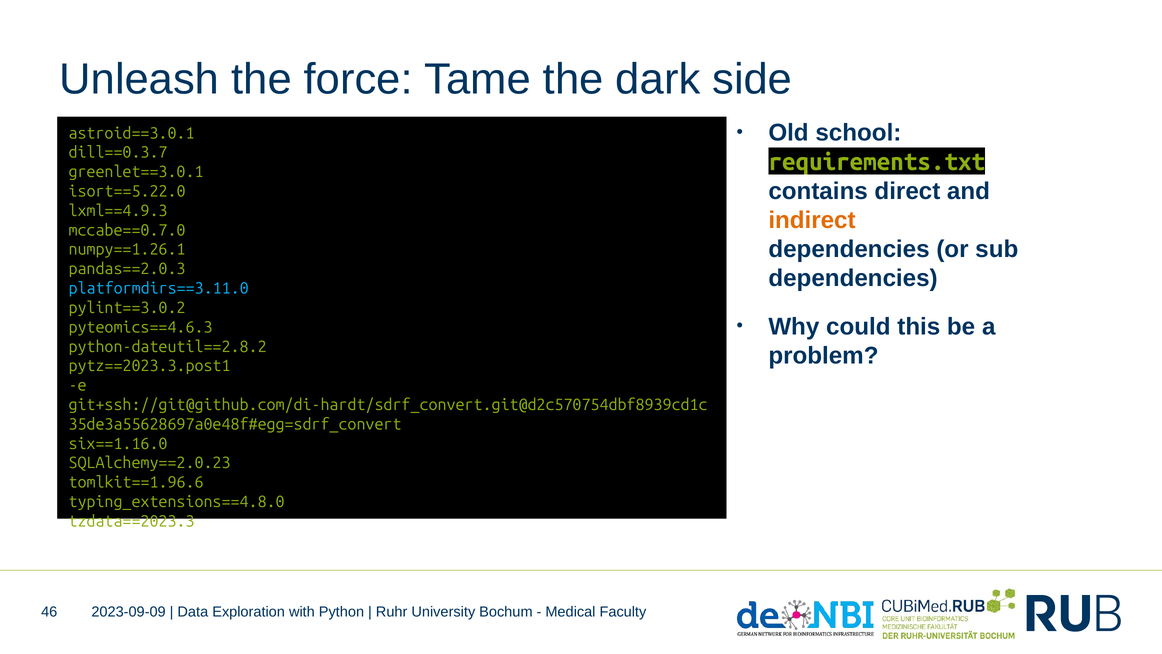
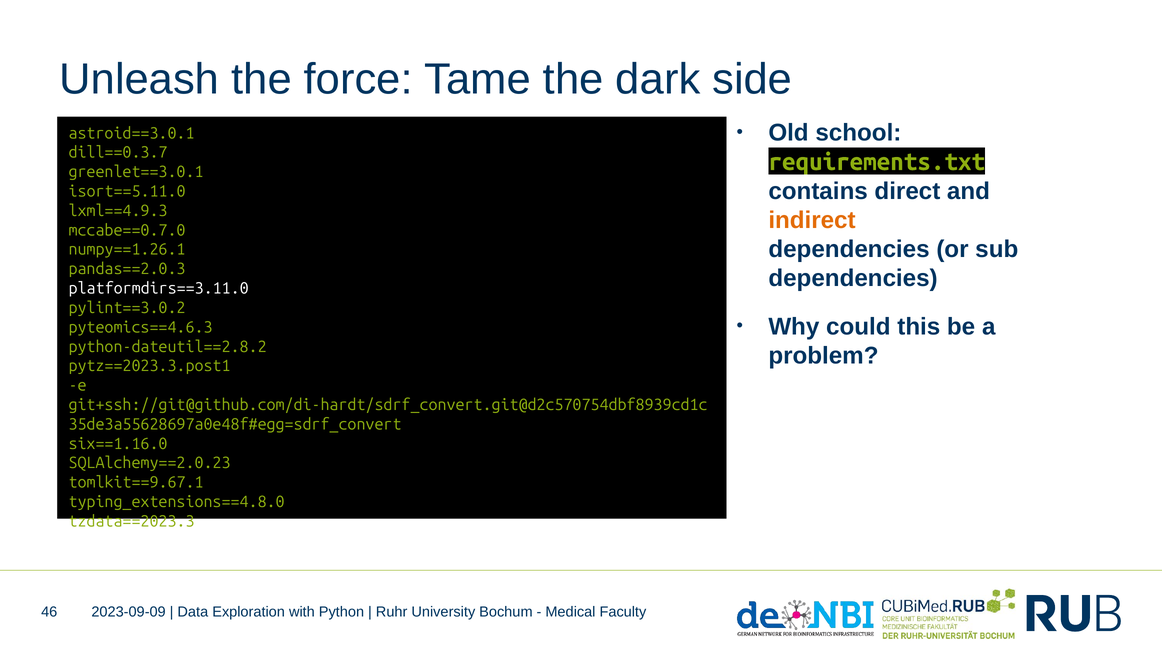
isort==5.22.0: isort==5.22.0 -> isort==5.11.0
platformdirs==3.11.0 colour: light blue -> white
tomlkit==1.96.6: tomlkit==1.96.6 -> tomlkit==9.67.1
